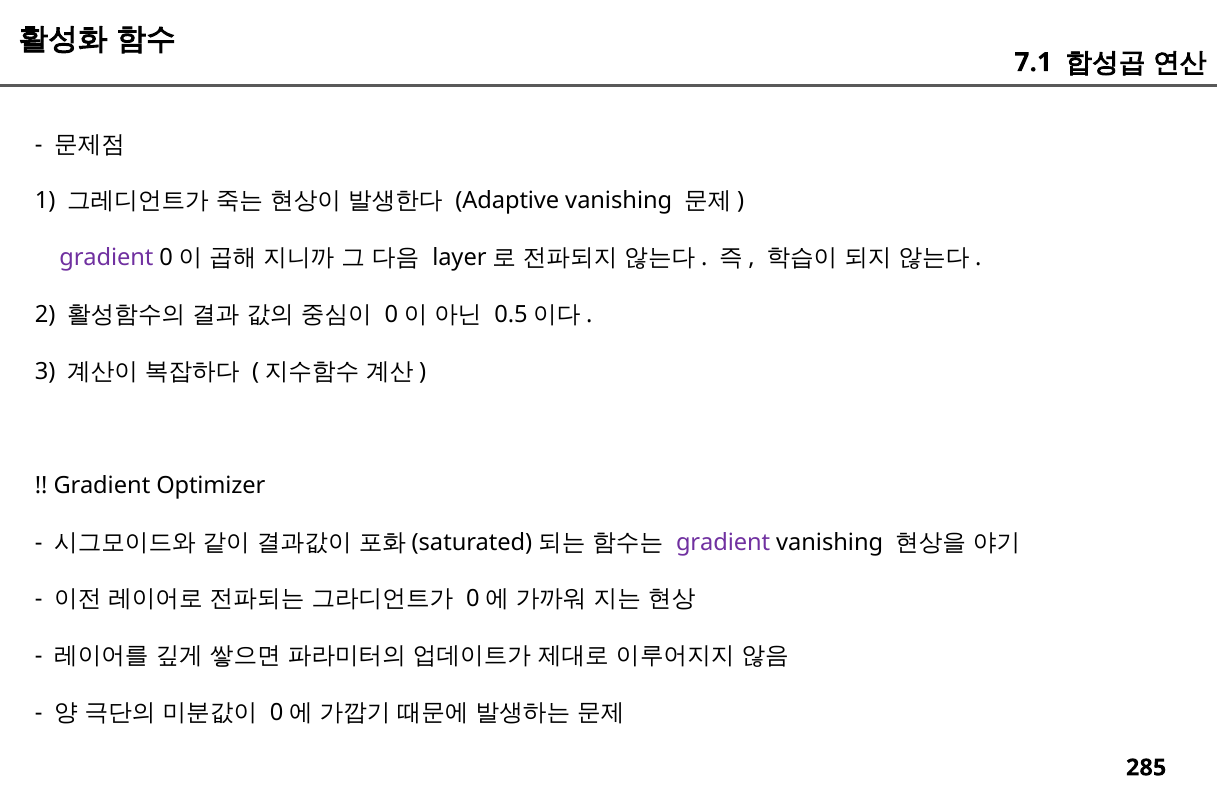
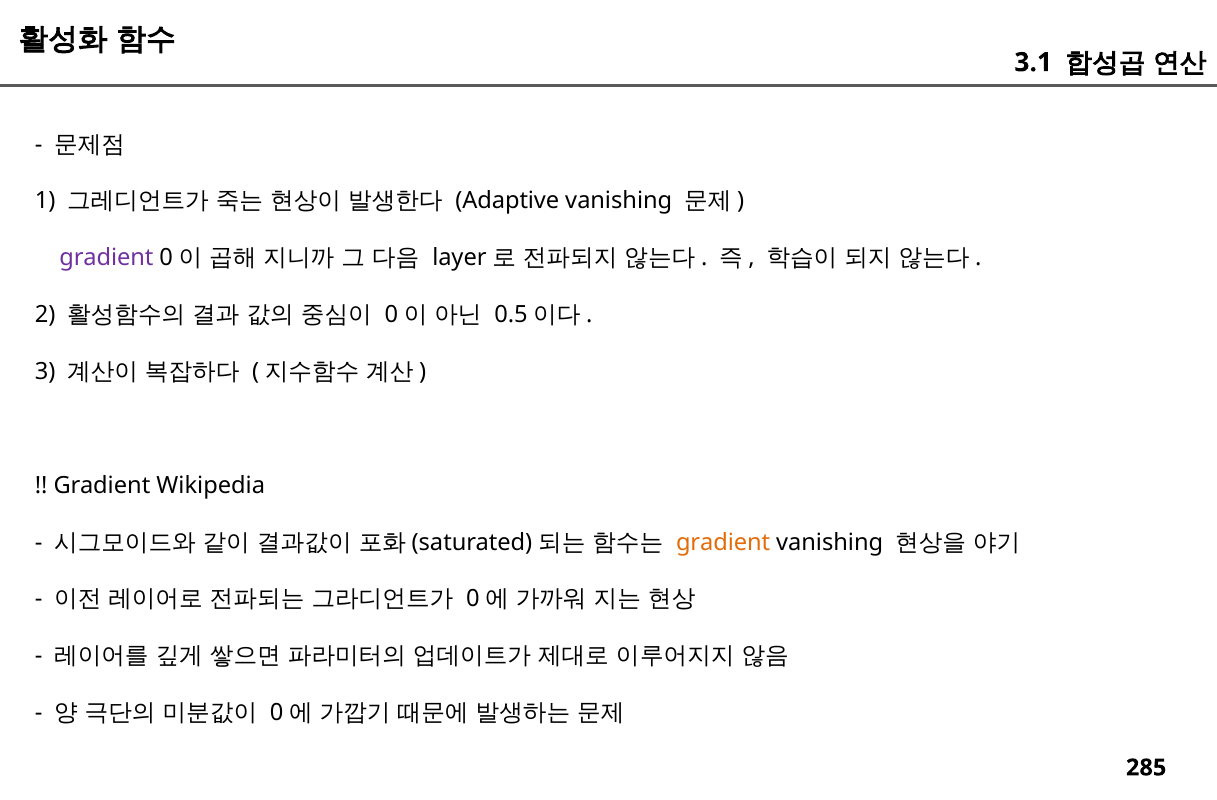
7.1: 7.1 -> 3.1
Optimizer: Optimizer -> Wikipedia
gradient at (723, 542) colour: purple -> orange
